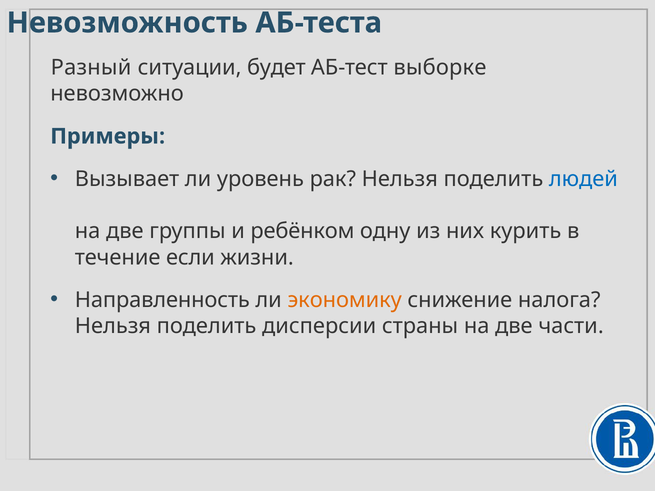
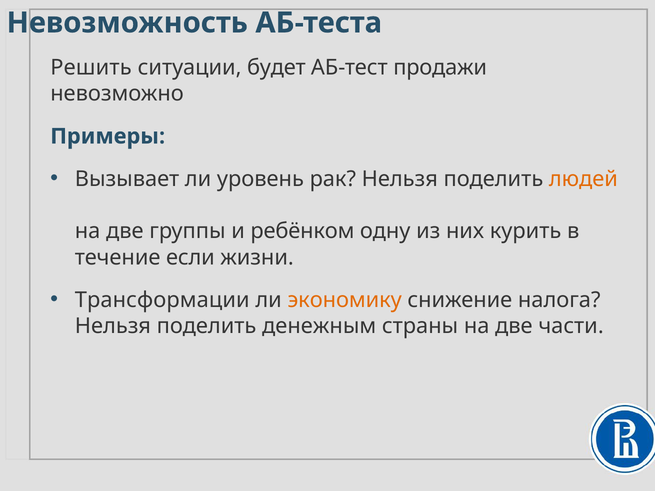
Разный: Разный -> Решить
выборке: выборке -> продажи
людей colour: blue -> orange
Направленность: Направленность -> Трансформации
дисперсии: дисперсии -> денежным
